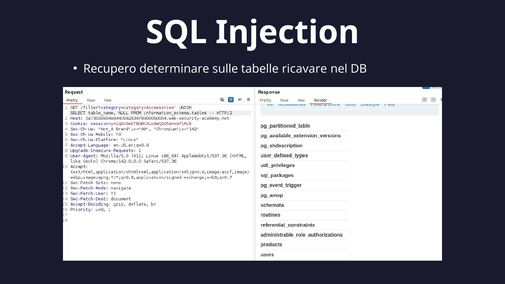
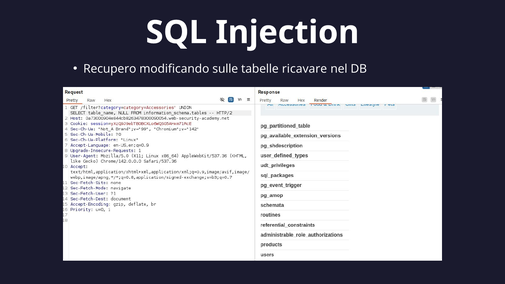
determinare: determinare -> modificando
